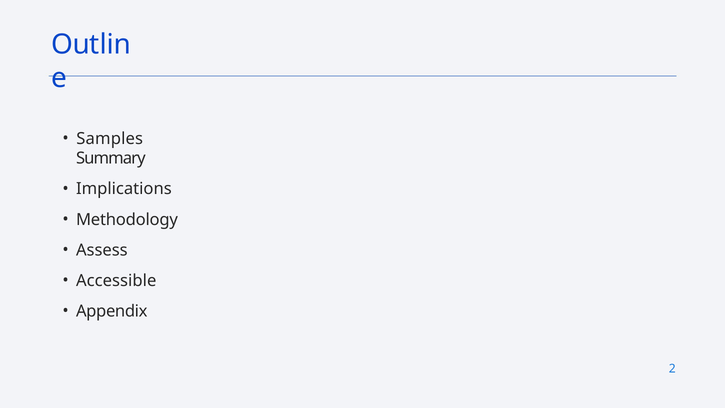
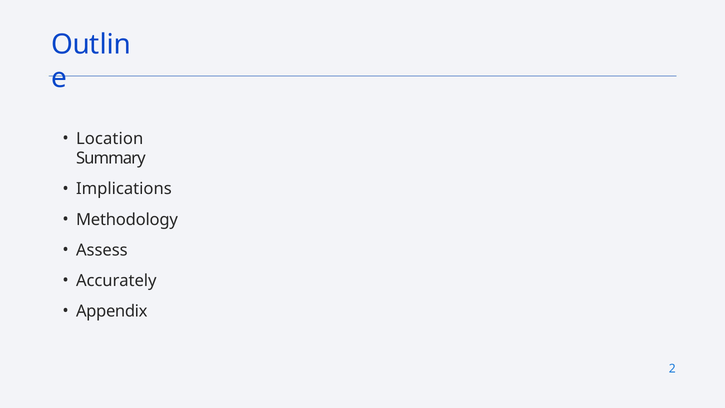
Samples: Samples -> Location
Accessible: Accessible -> Accurately
